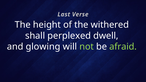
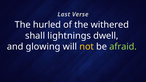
height: height -> hurled
perplexed: perplexed -> lightnings
not colour: light green -> yellow
